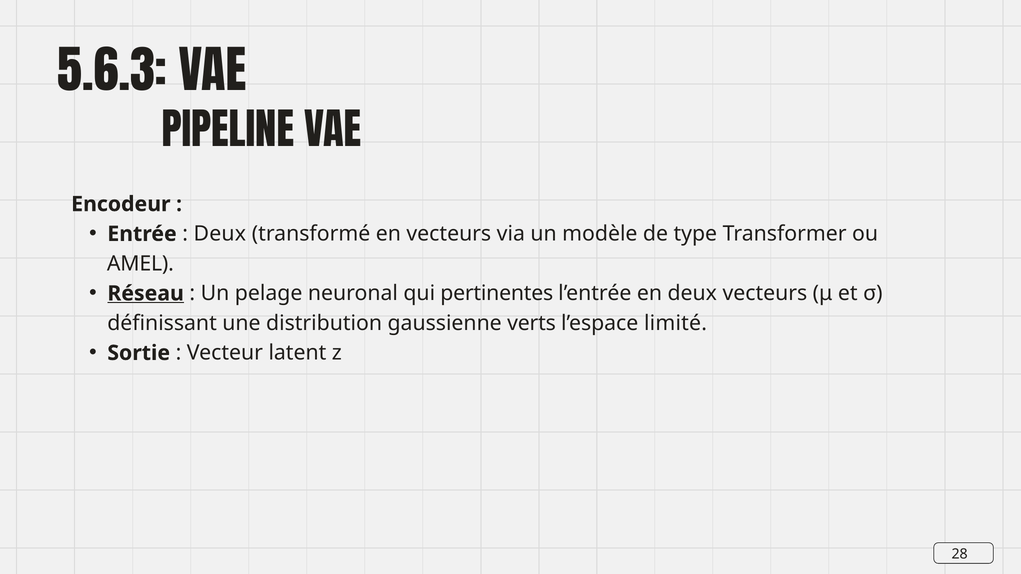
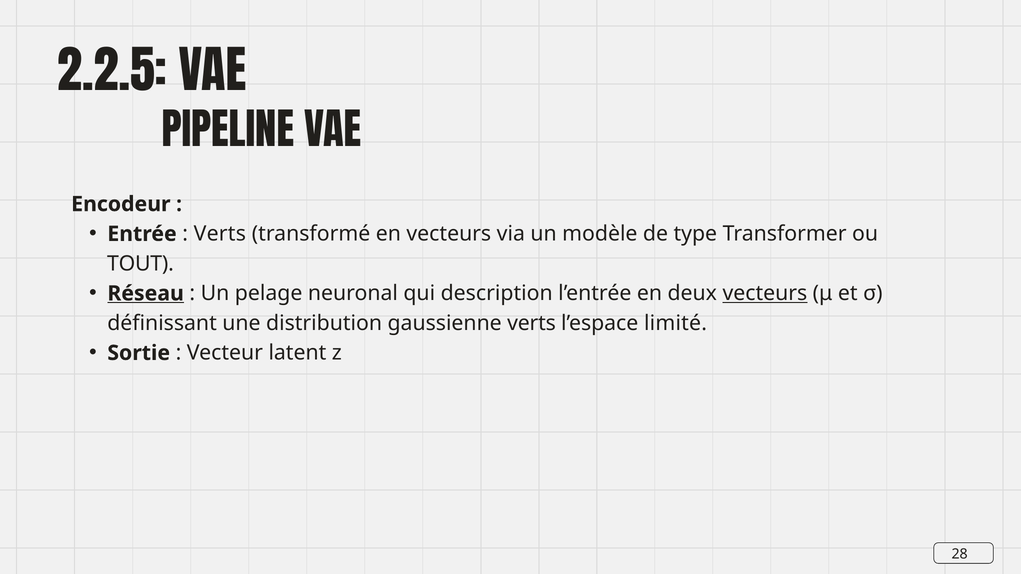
5.6.3: 5.6.3 -> 2.2.5
Deux at (220, 234): Deux -> Verts
AMEL: AMEL -> TOUT
pertinentes: pertinentes -> description
vecteurs at (765, 294) underline: none -> present
